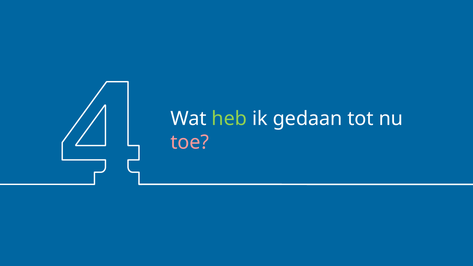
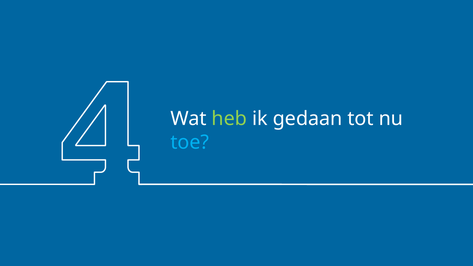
toe colour: pink -> light blue
